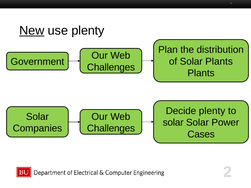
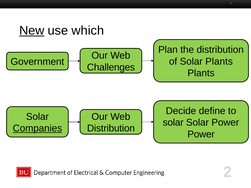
use plenty: plenty -> which
Decide plenty: plenty -> define
Companies underline: none -> present
Challenges at (111, 129): Challenges -> Distribution
Cases at (201, 134): Cases -> Power
